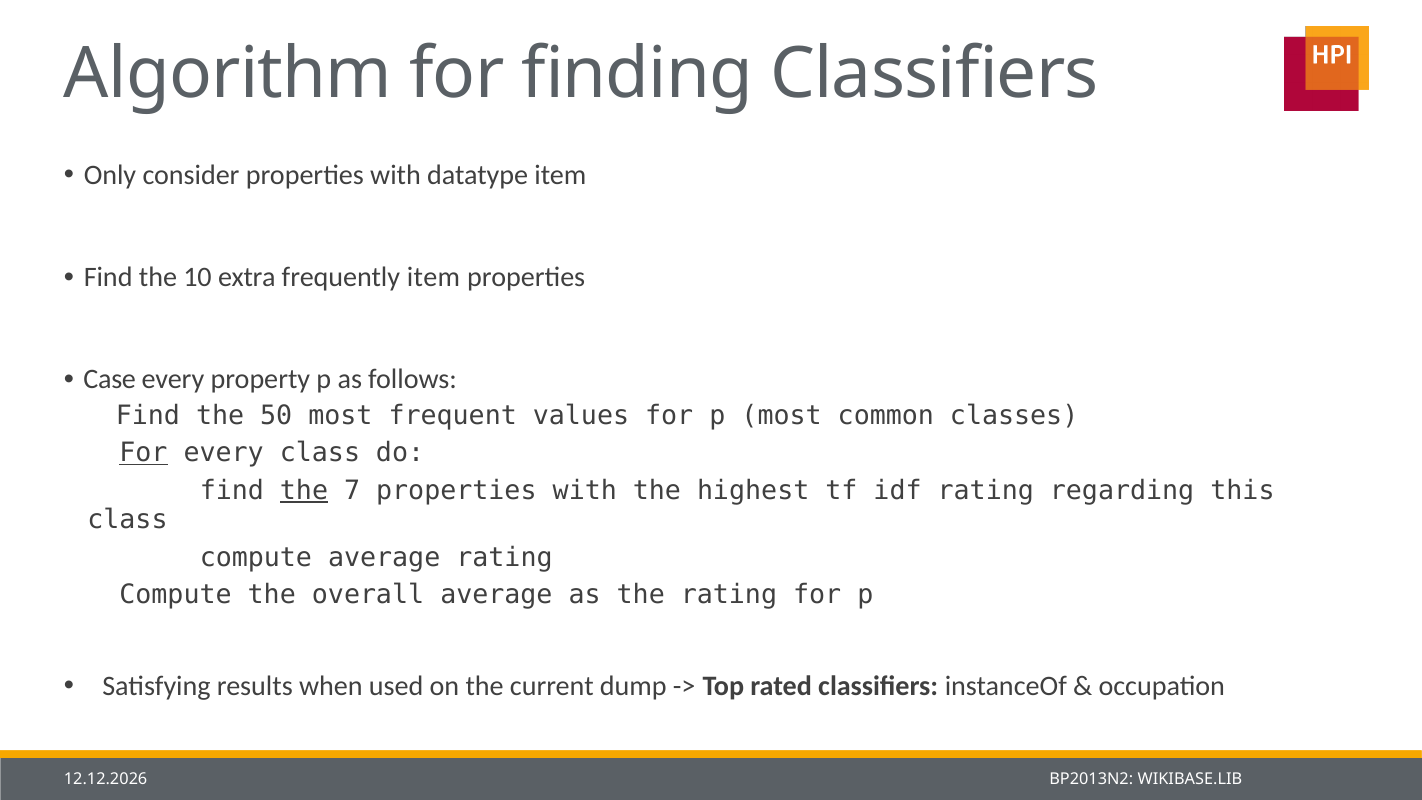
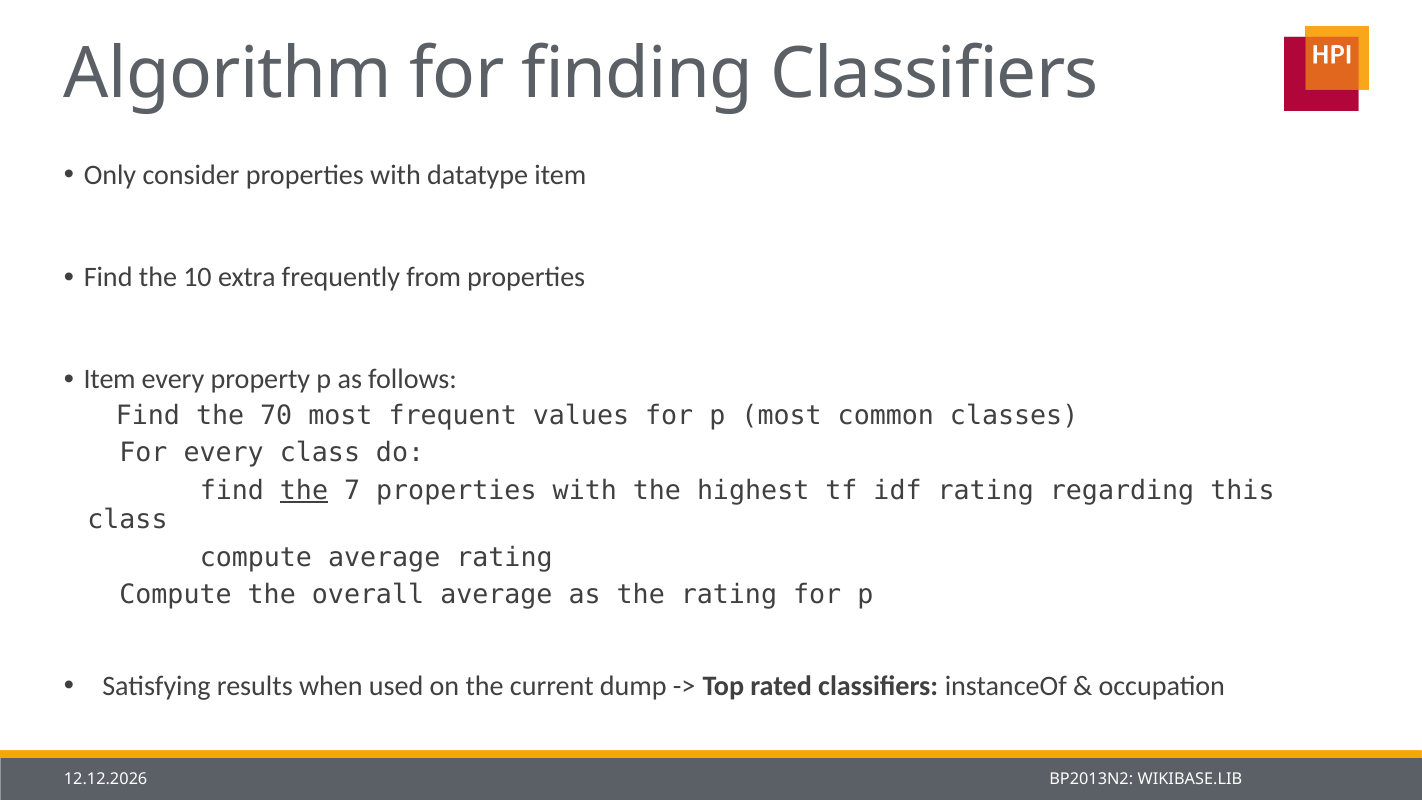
frequently item: item -> from
Case at (110, 380): Case -> Item
50: 50 -> 70
For at (143, 453) underline: present -> none
